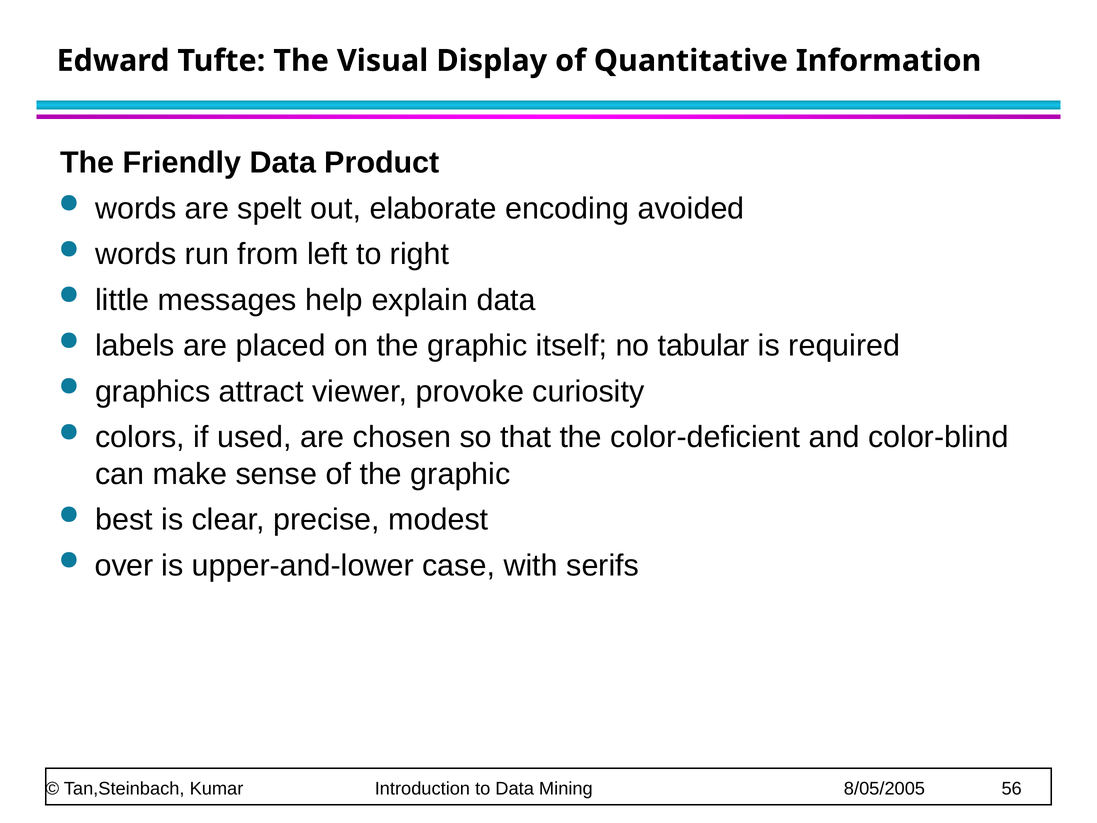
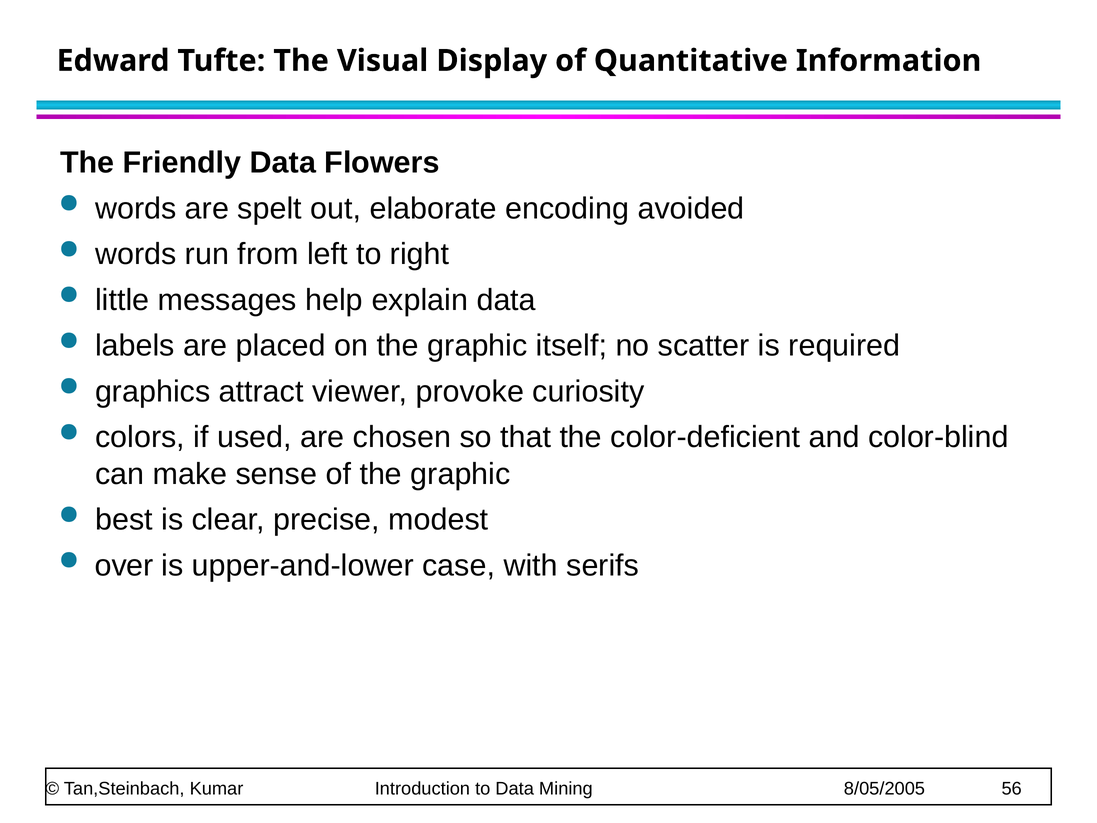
Product: Product -> Flowers
tabular: tabular -> scatter
